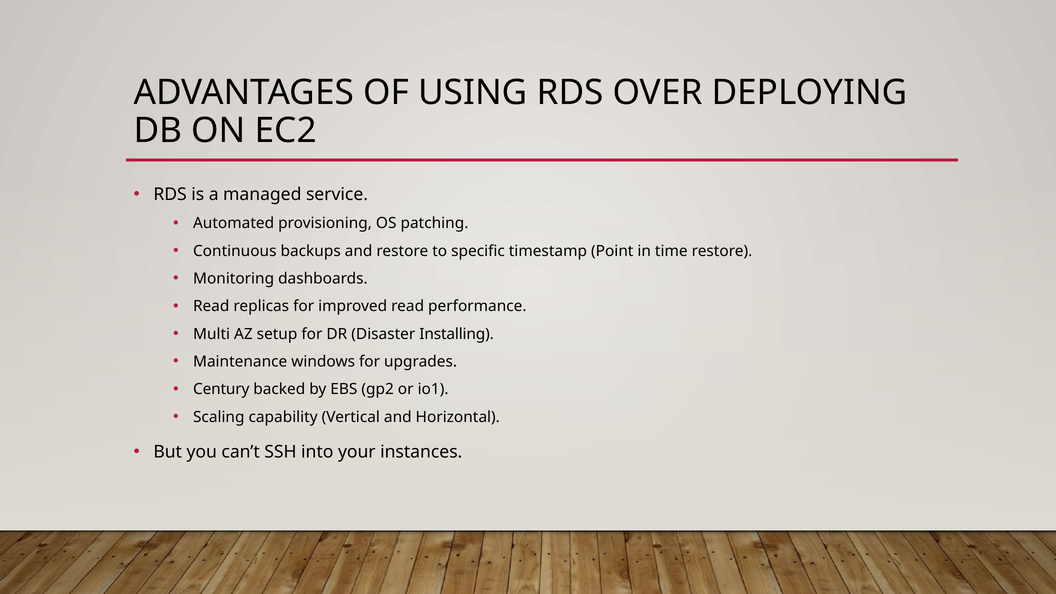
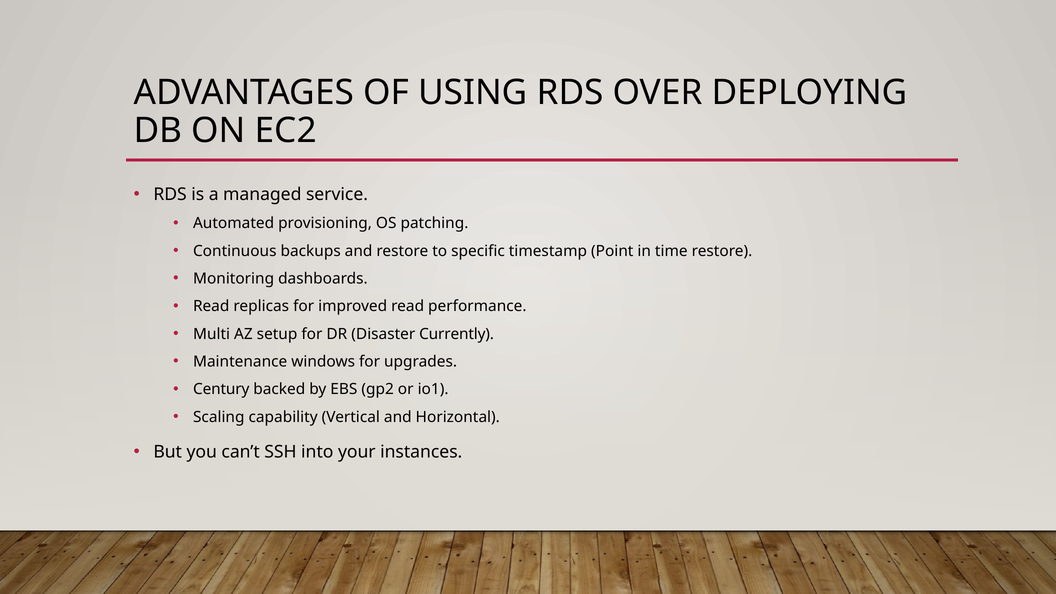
Installing: Installing -> Currently
